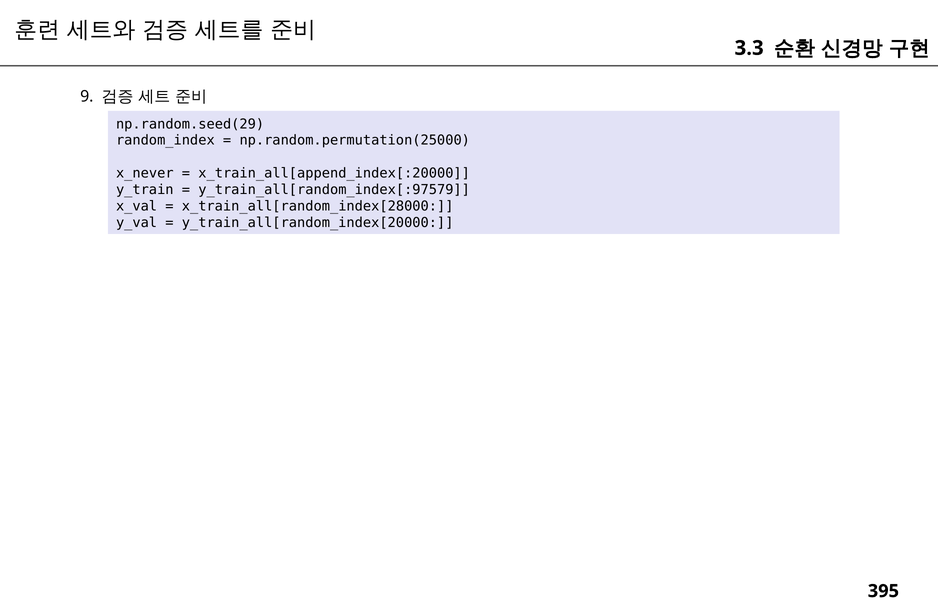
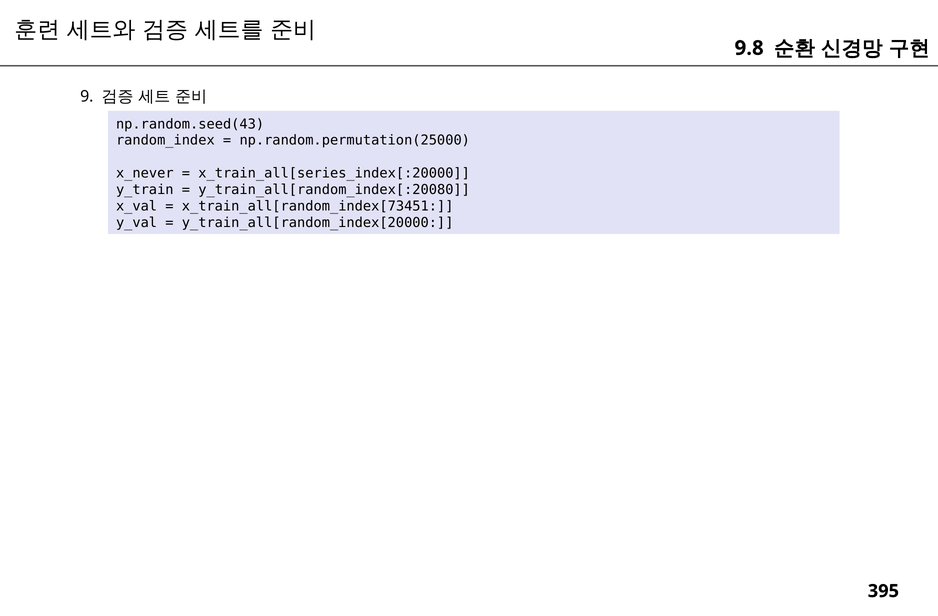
3.3: 3.3 -> 9.8
np.random.seed(29: np.random.seed(29 -> np.random.seed(43
x_train_all[append_index[:20000: x_train_all[append_index[:20000 -> x_train_all[series_index[:20000
y_train_all[random_index[:97579: y_train_all[random_index[:97579 -> y_train_all[random_index[:20080
x_train_all[random_index[28000: x_train_all[random_index[28000 -> x_train_all[random_index[73451
